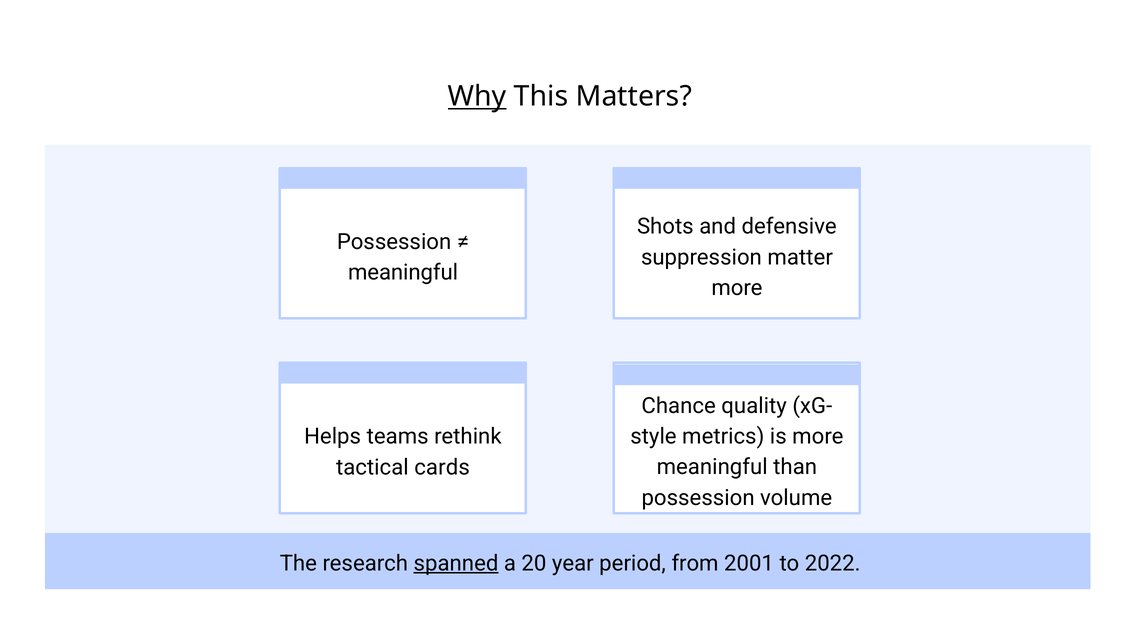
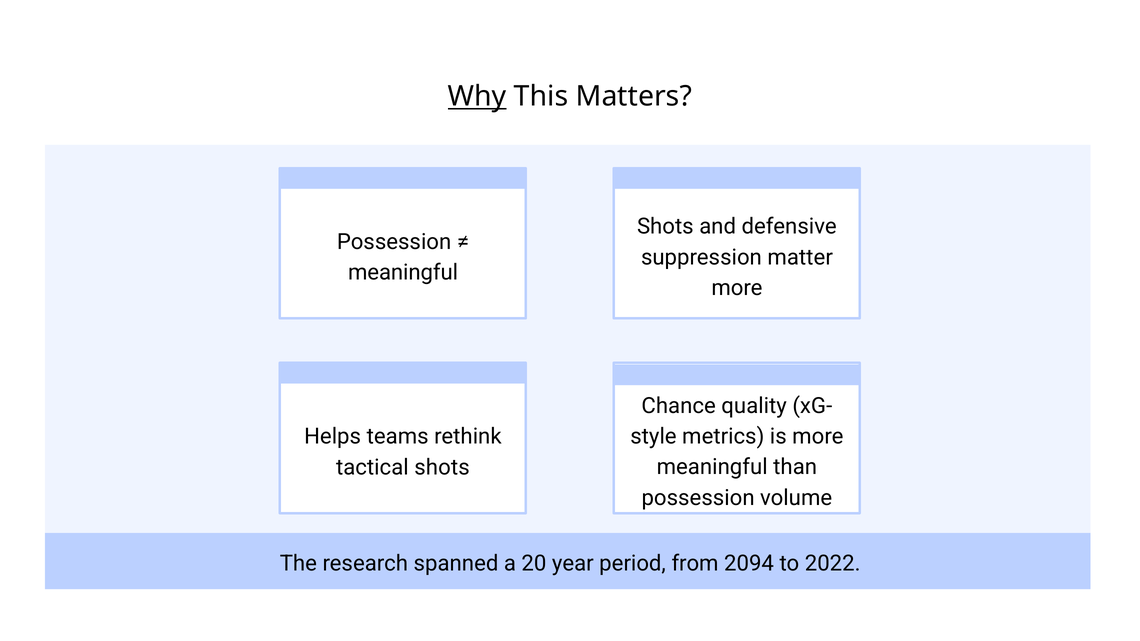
tactical cards: cards -> shots
spanned underline: present -> none
2001: 2001 -> 2094
